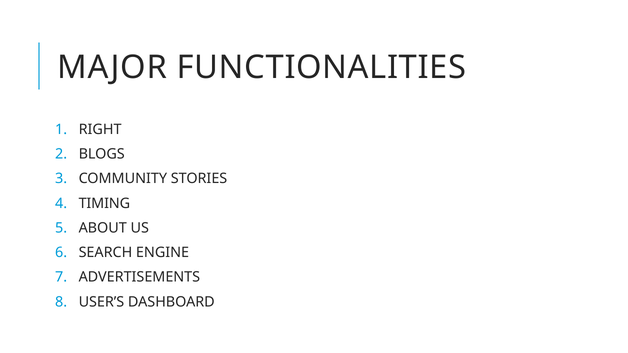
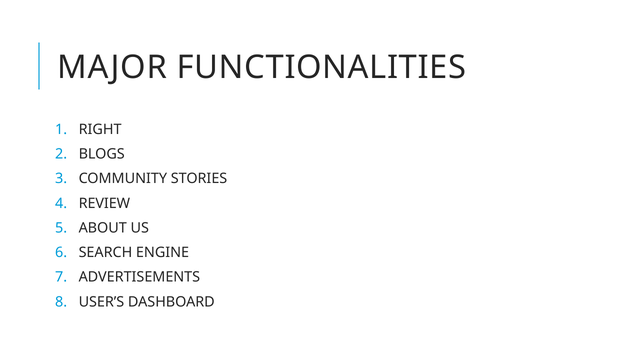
TIMING: TIMING -> REVIEW
